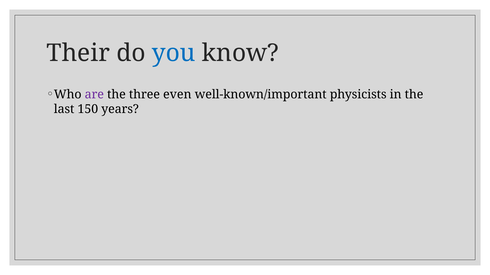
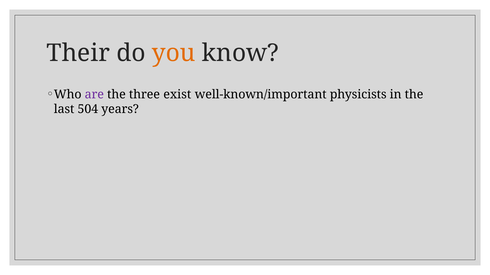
you colour: blue -> orange
even: even -> exist
150: 150 -> 504
